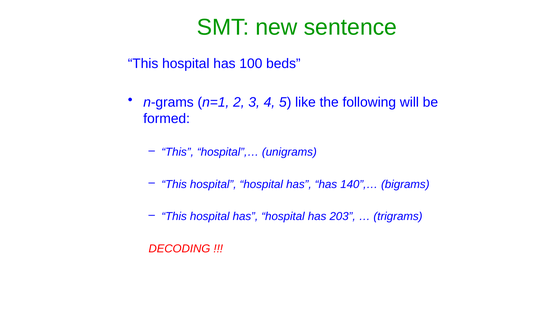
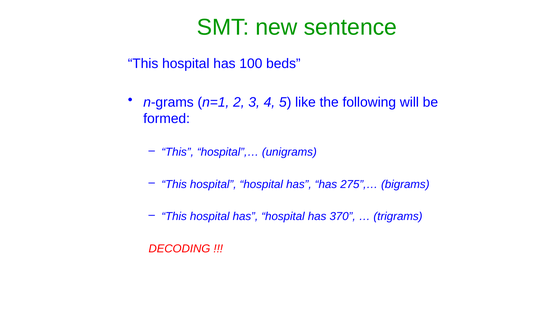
140”,…: 140”,… -> 275”,…
203: 203 -> 370
